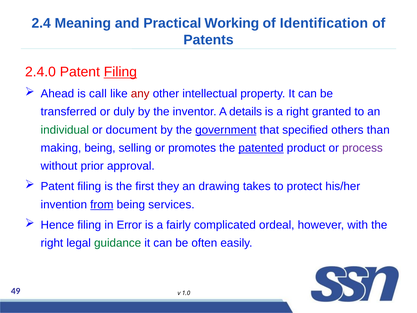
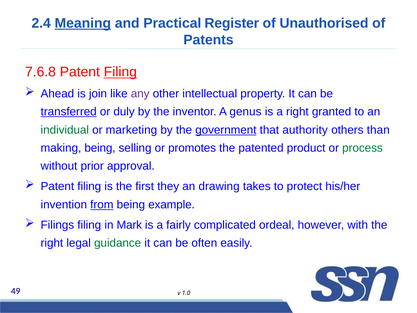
Meaning underline: none -> present
Working: Working -> Register
Identification: Identification -> Unauthorised
2.4.0: 2.4.0 -> 7.6.8
call: call -> join
any colour: red -> purple
transferred underline: none -> present
details: details -> genus
document: document -> marketing
specified: specified -> authority
patented underline: present -> none
process colour: purple -> green
services: services -> example
Hence: Hence -> Filings
Error: Error -> Mark
